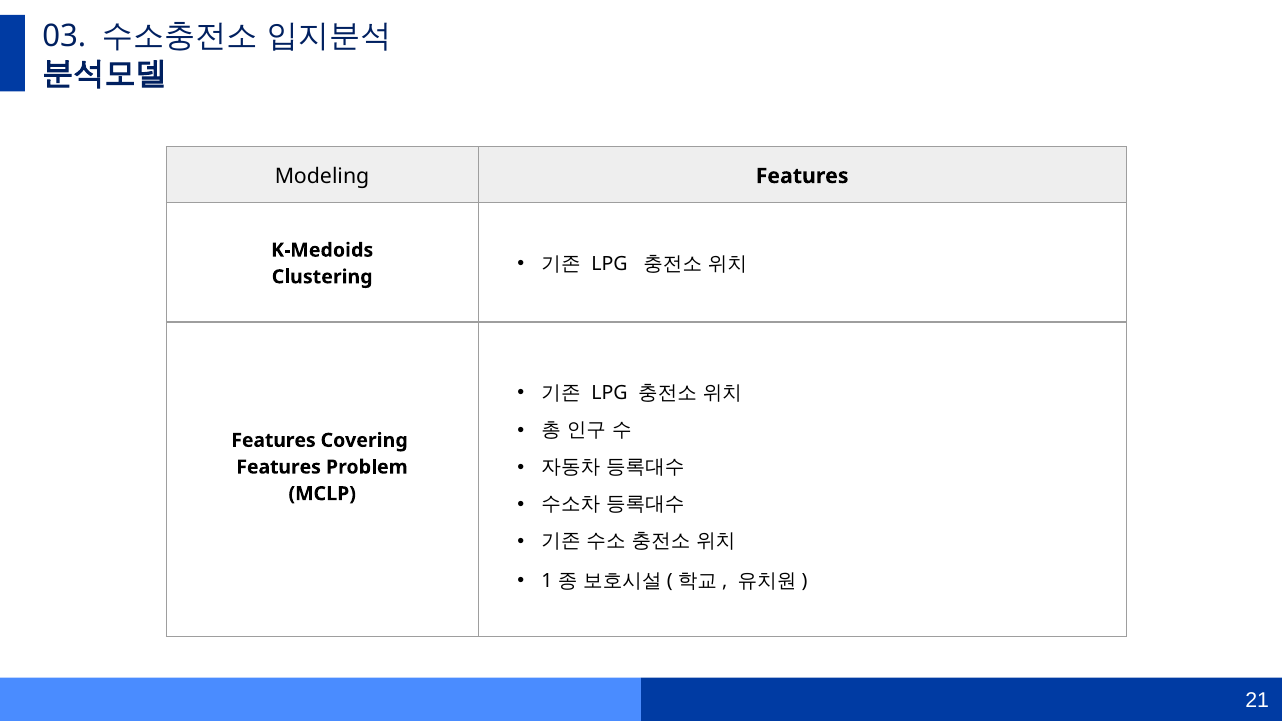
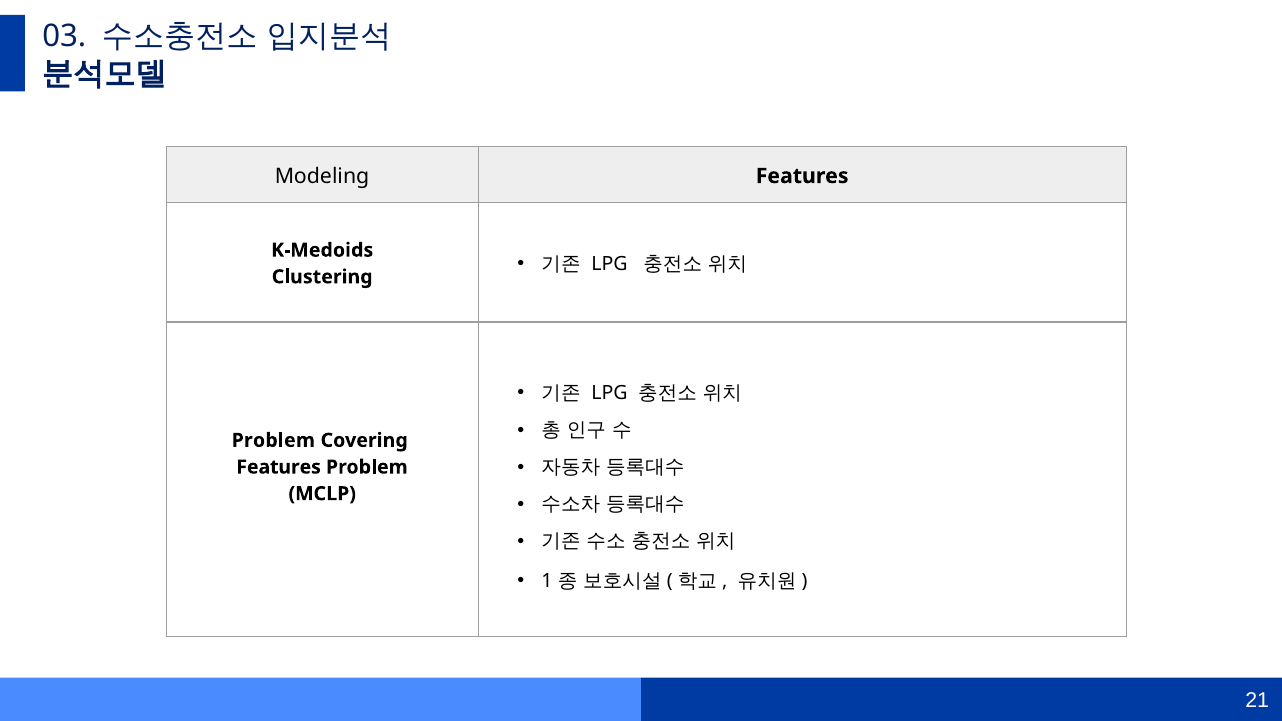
Features at (273, 440): Features -> Problem
